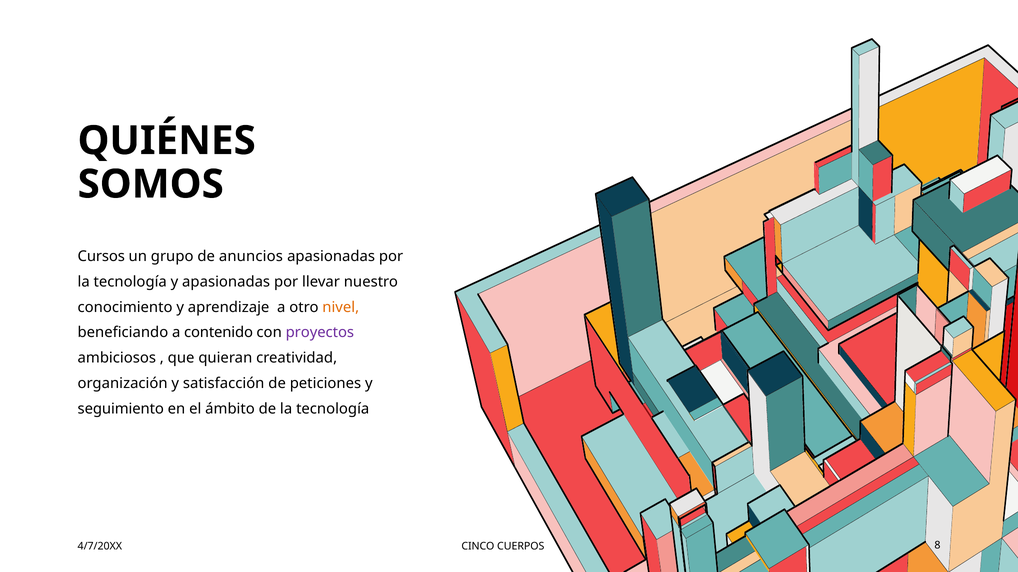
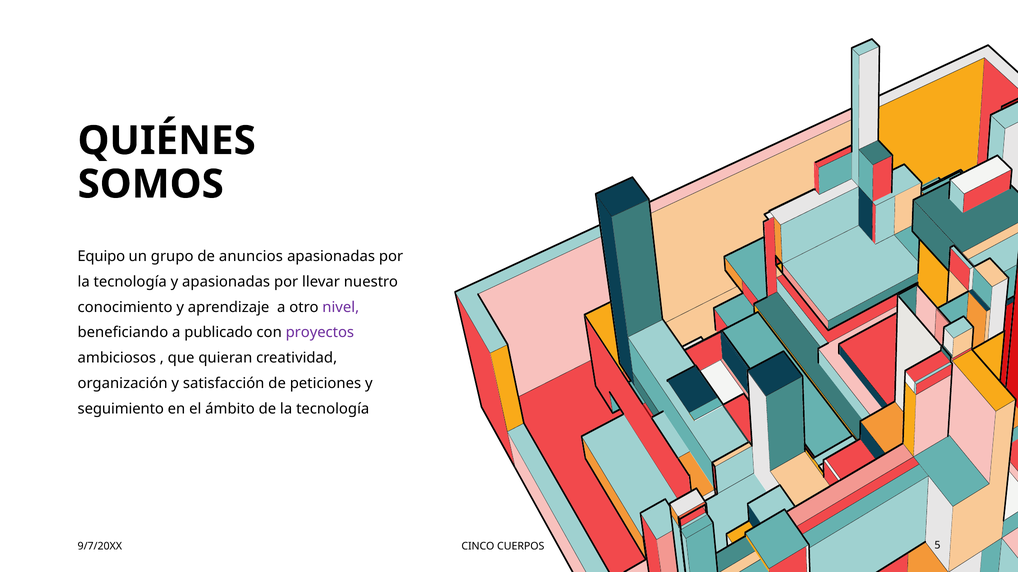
Cursos: Cursos -> Equipo
nivel colour: orange -> purple
contenido: contenido -> publicado
4/7/20XX: 4/7/20XX -> 9/7/20XX
8: 8 -> 5
